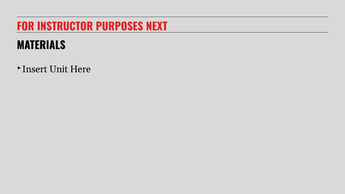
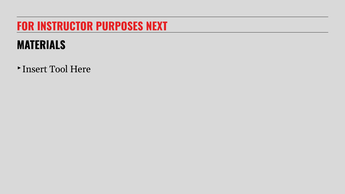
Unit: Unit -> Tool
